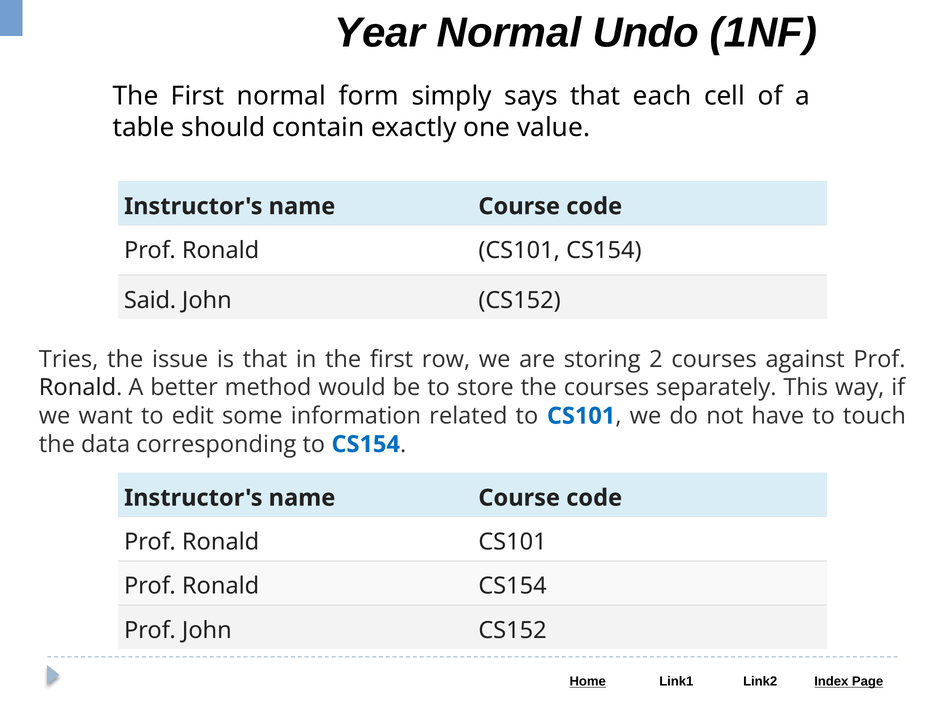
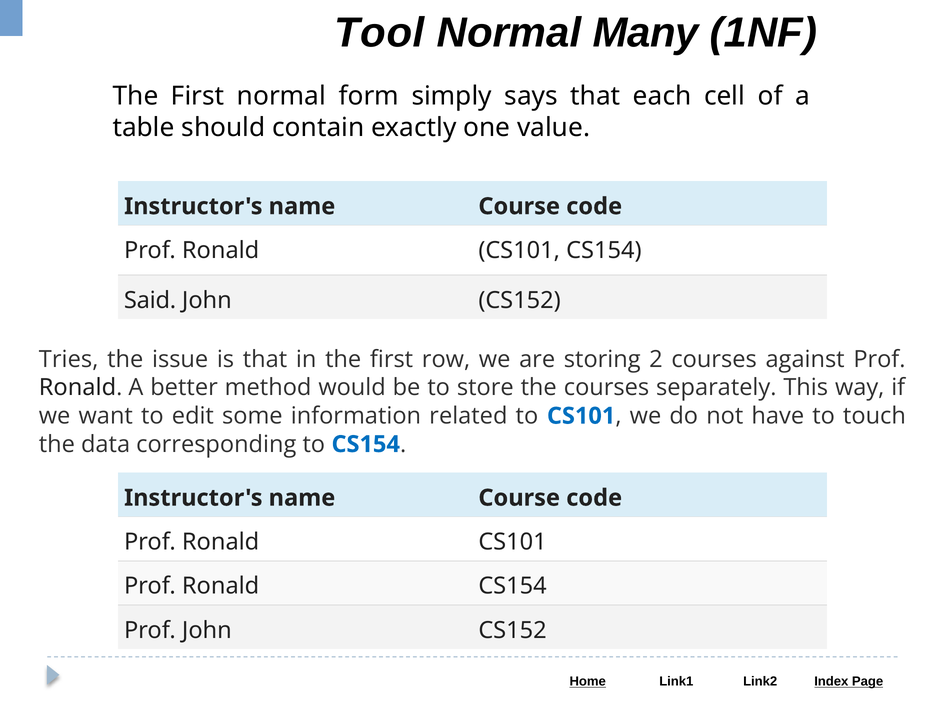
Year: Year -> Tool
Undo: Undo -> Many
